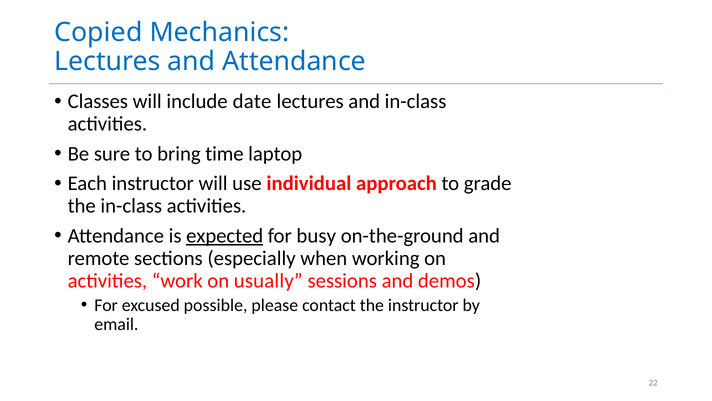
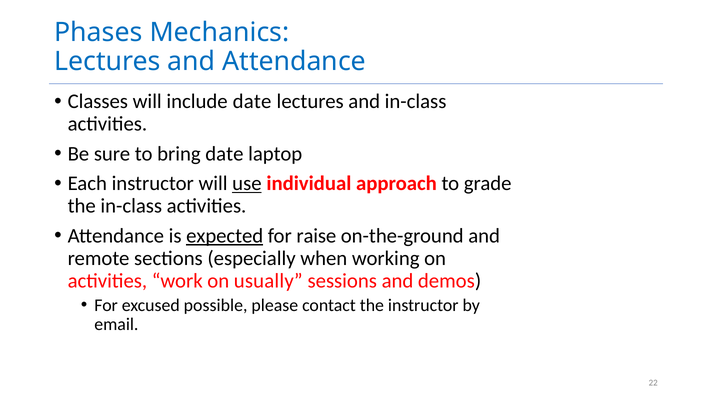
Copied: Copied -> Phases
bring time: time -> date
use underline: none -> present
busy: busy -> raise
